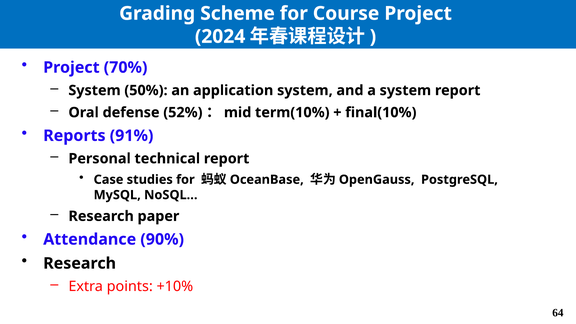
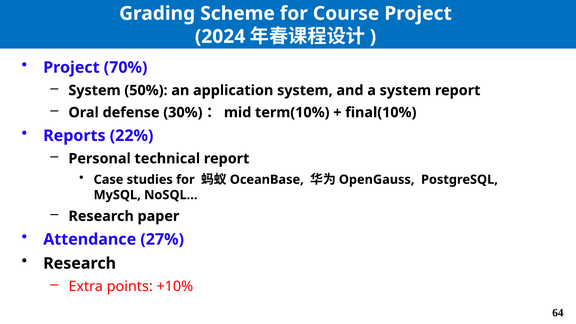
52%: 52% -> 30%
91%: 91% -> 22%
90%: 90% -> 27%
